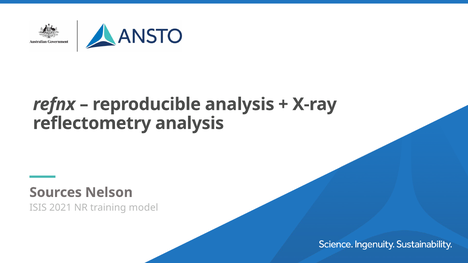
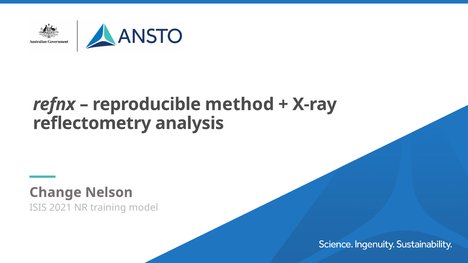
reproducible analysis: analysis -> method
Sources: Sources -> Change
